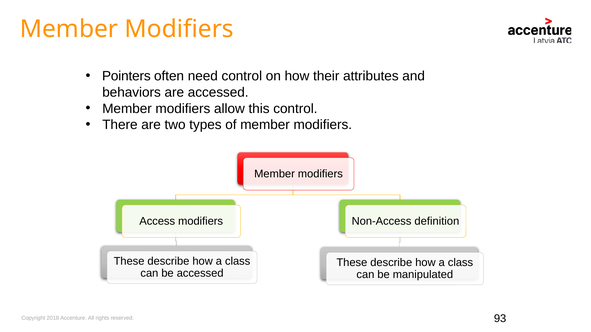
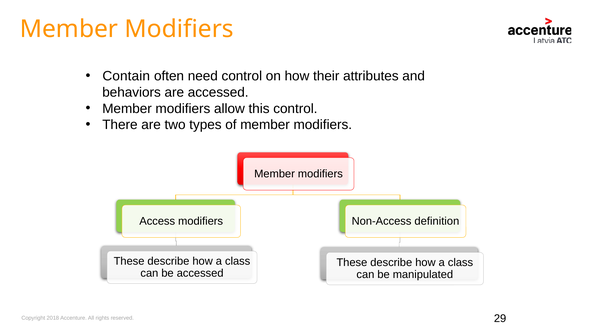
Pointers: Pointers -> Contain
93: 93 -> 29
